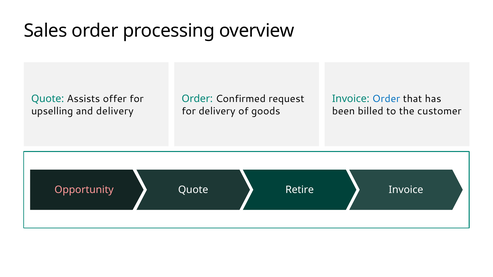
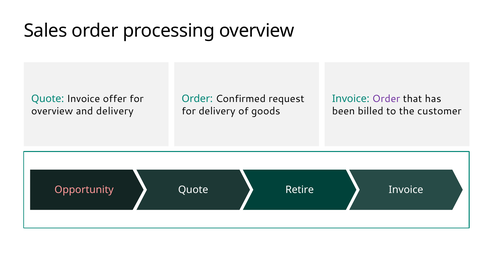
Quote Assists: Assists -> Invoice
Order at (386, 99) colour: blue -> purple
upselling at (52, 111): upselling -> overview
